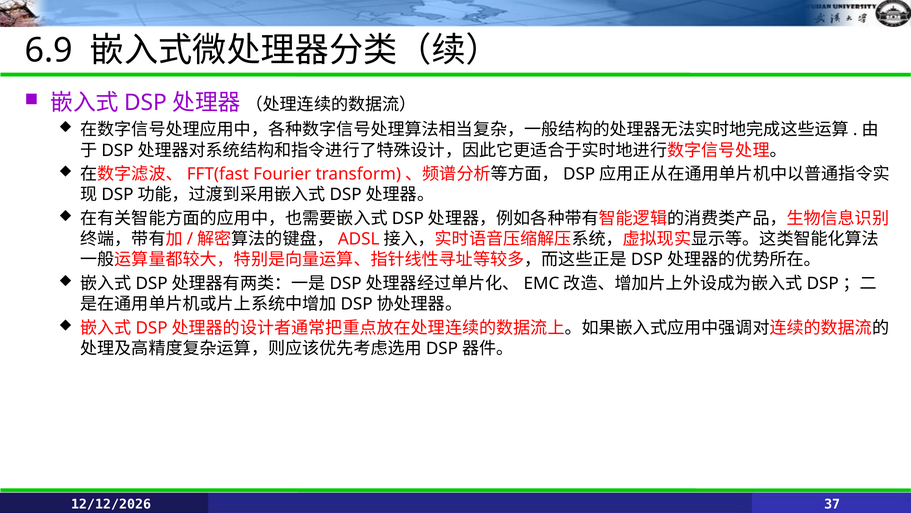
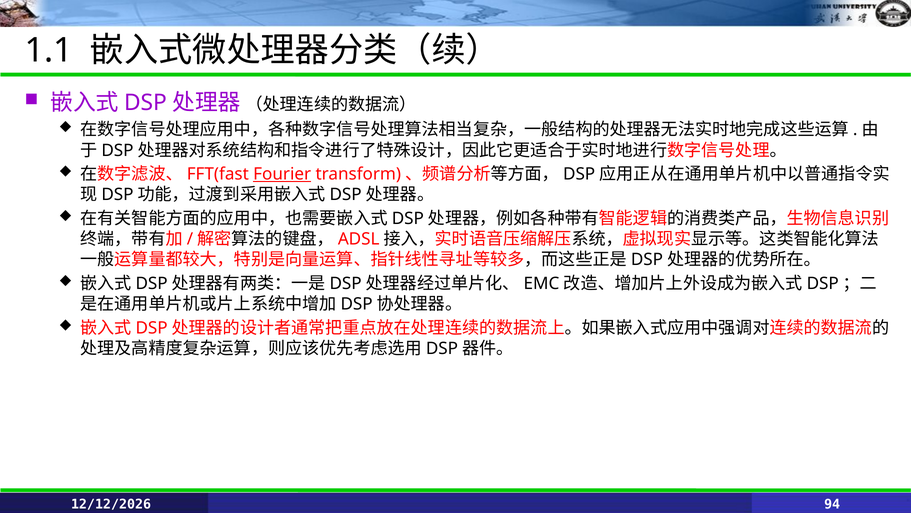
6.9: 6.9 -> 1.1
Fourier underline: none -> present
37: 37 -> 94
